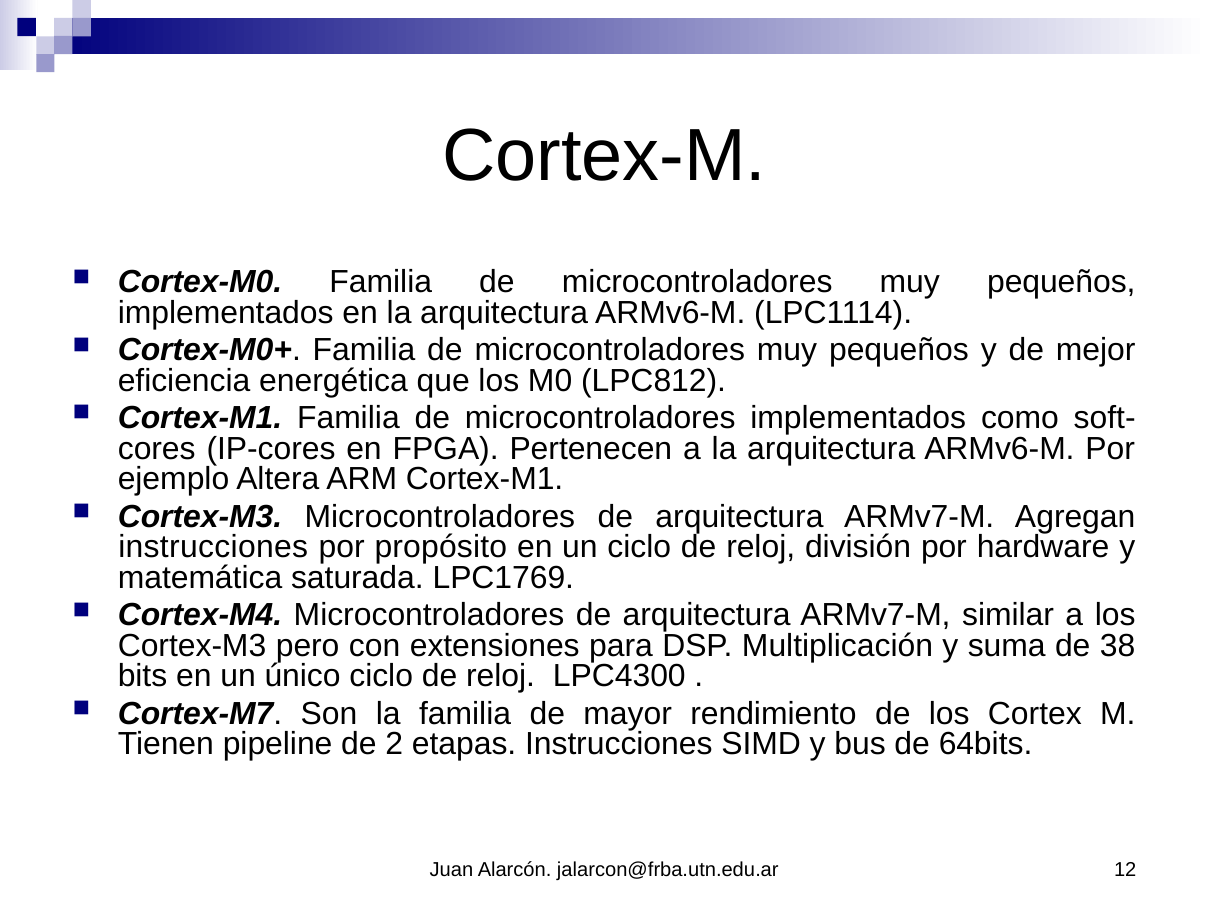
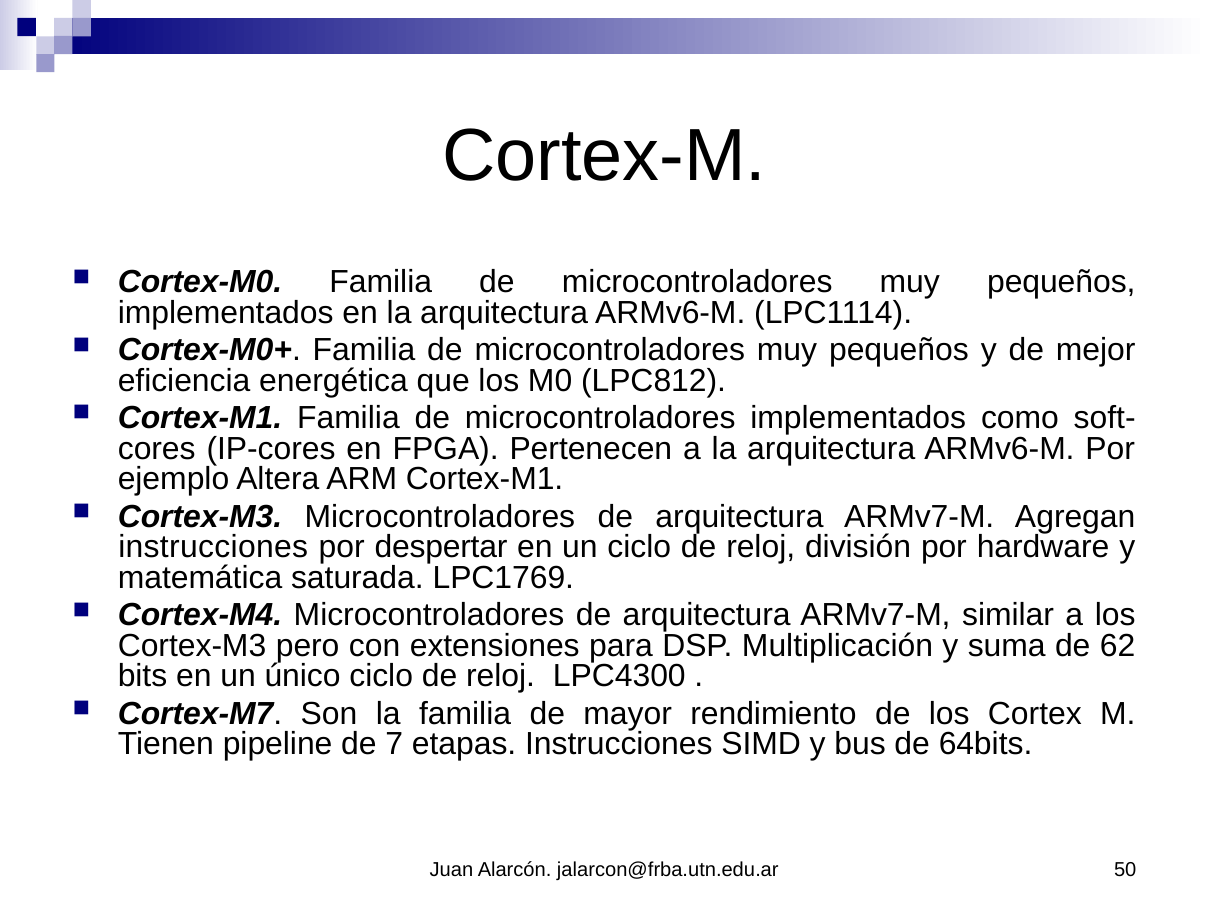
propósito: propósito -> despertar
38: 38 -> 62
2: 2 -> 7
12: 12 -> 50
